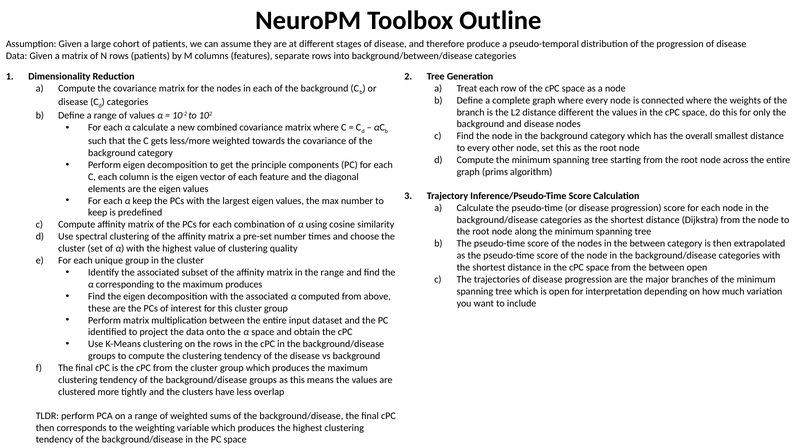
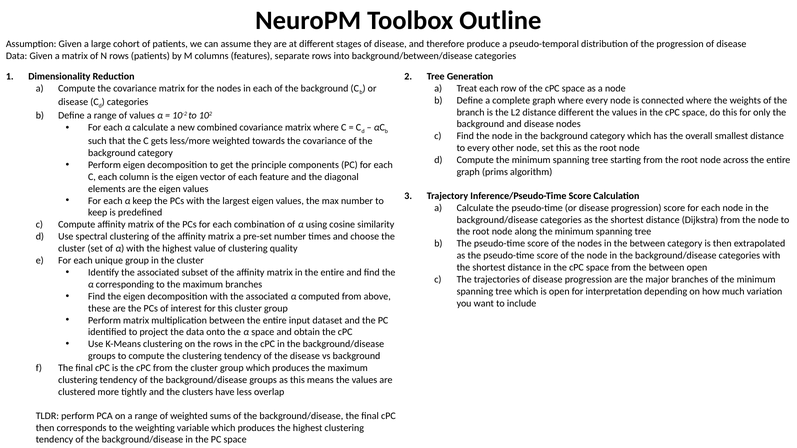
in the range: range -> entire
maximum produces: produces -> branches
